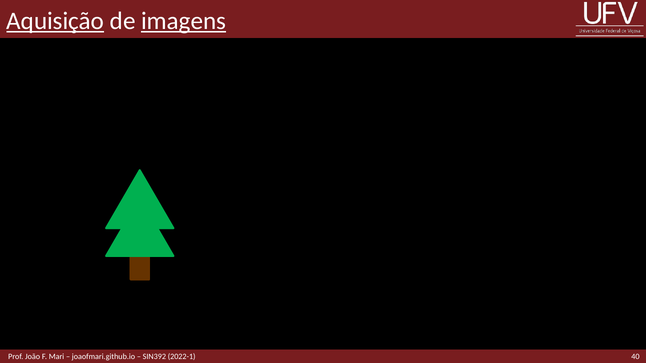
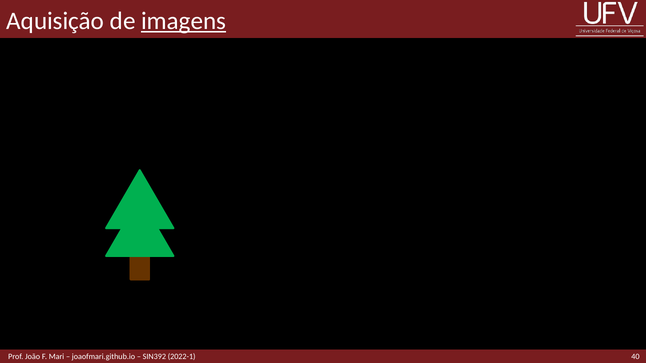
Aquisição underline: present -> none
